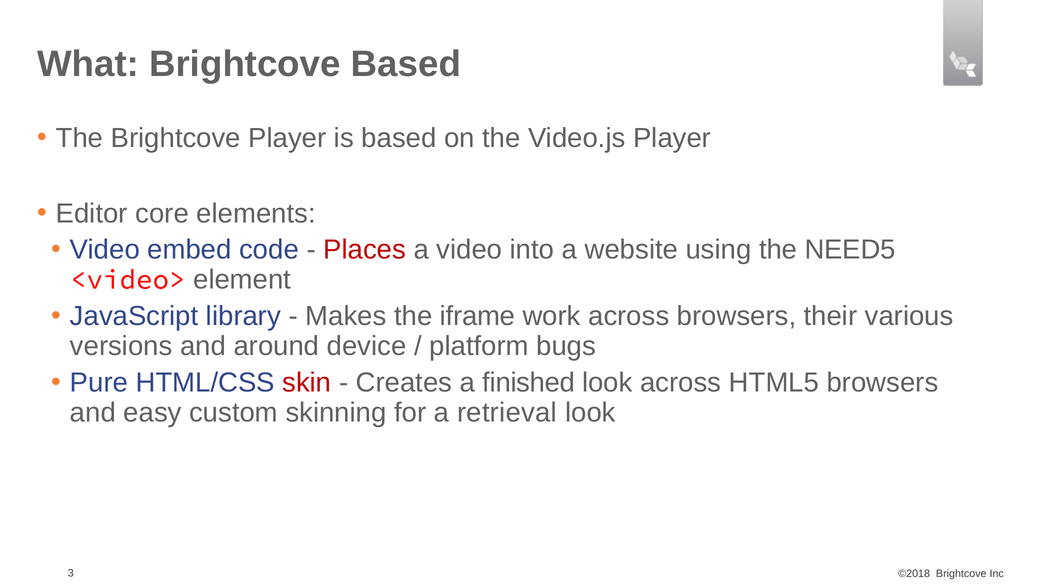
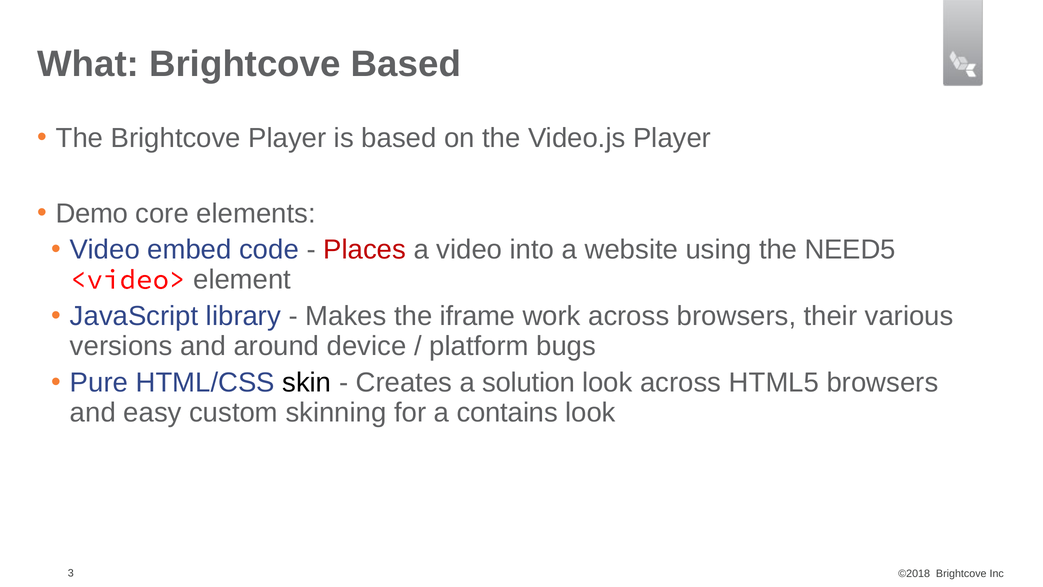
Editor: Editor -> Demo
skin colour: red -> black
finished: finished -> solution
retrieval: retrieval -> contains
